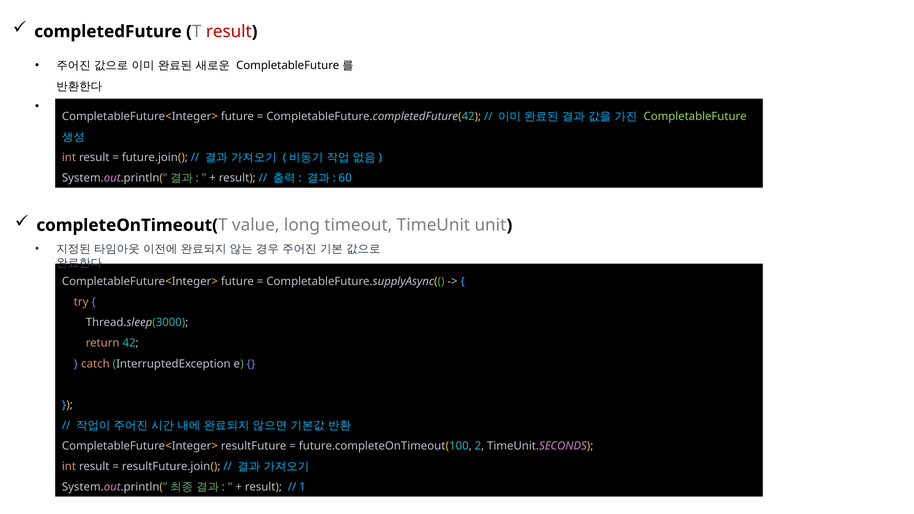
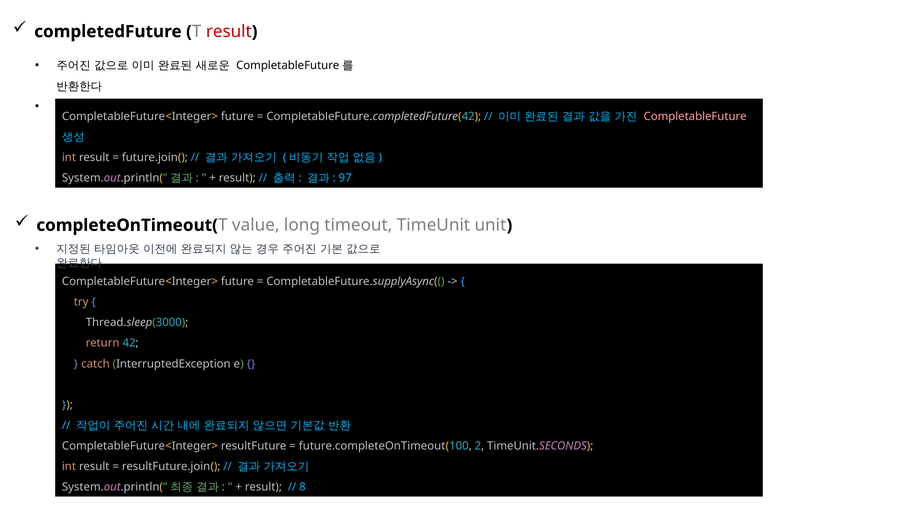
CompletableFuture at (695, 117) colour: light green -> pink
60: 60 -> 97
1: 1 -> 8
